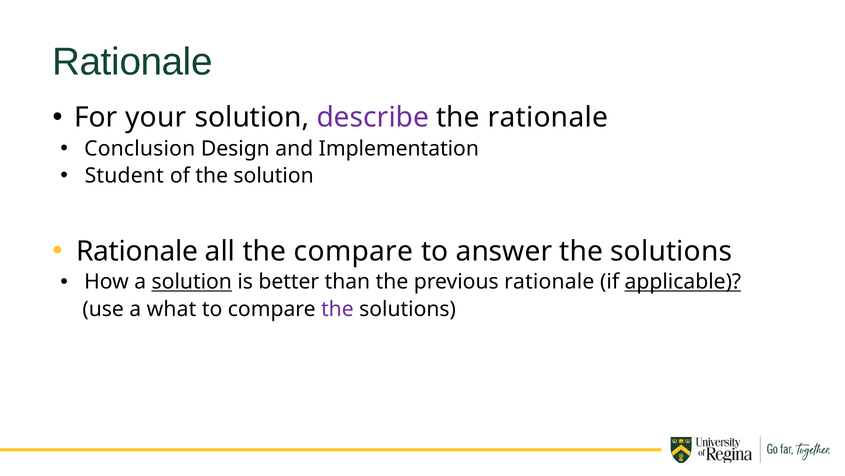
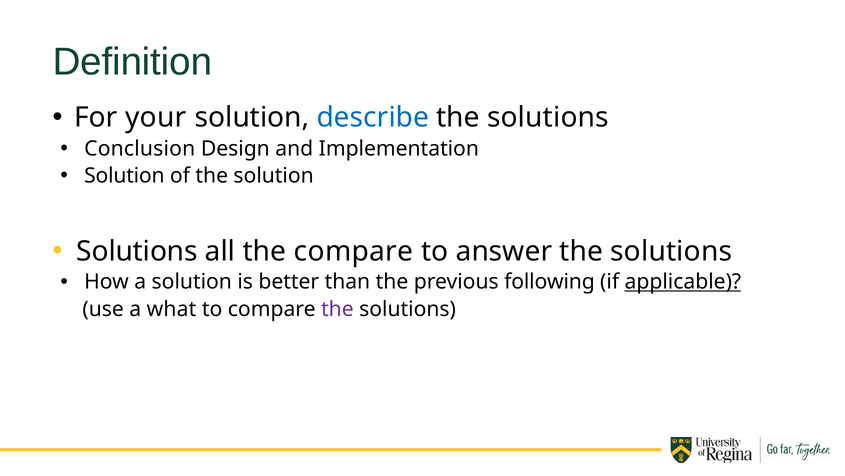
Rationale at (132, 62): Rationale -> Definition
describe colour: purple -> blue
rationale at (548, 117): rationale -> solutions
Student at (124, 176): Student -> Solution
Rationale at (137, 251): Rationale -> Solutions
solution at (192, 282) underline: present -> none
previous rationale: rationale -> following
